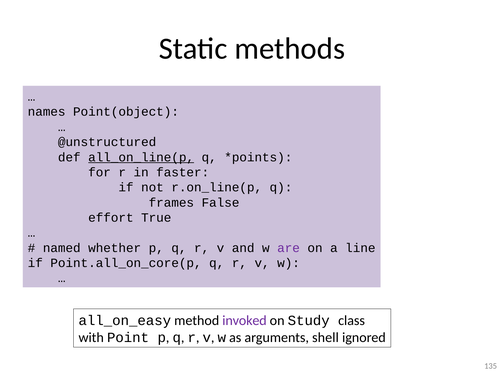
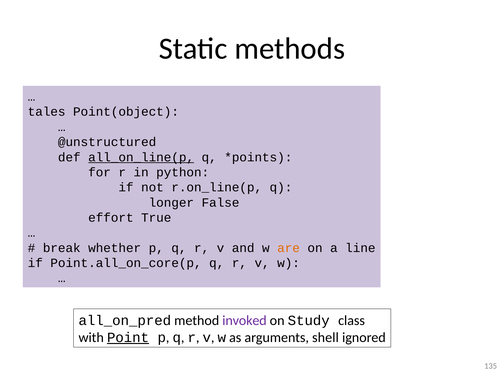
names: names -> tales
faster: faster -> python
frames: frames -> longer
named: named -> break
are colour: purple -> orange
all_on_easy: all_on_easy -> all_on_pred
Point underline: none -> present
